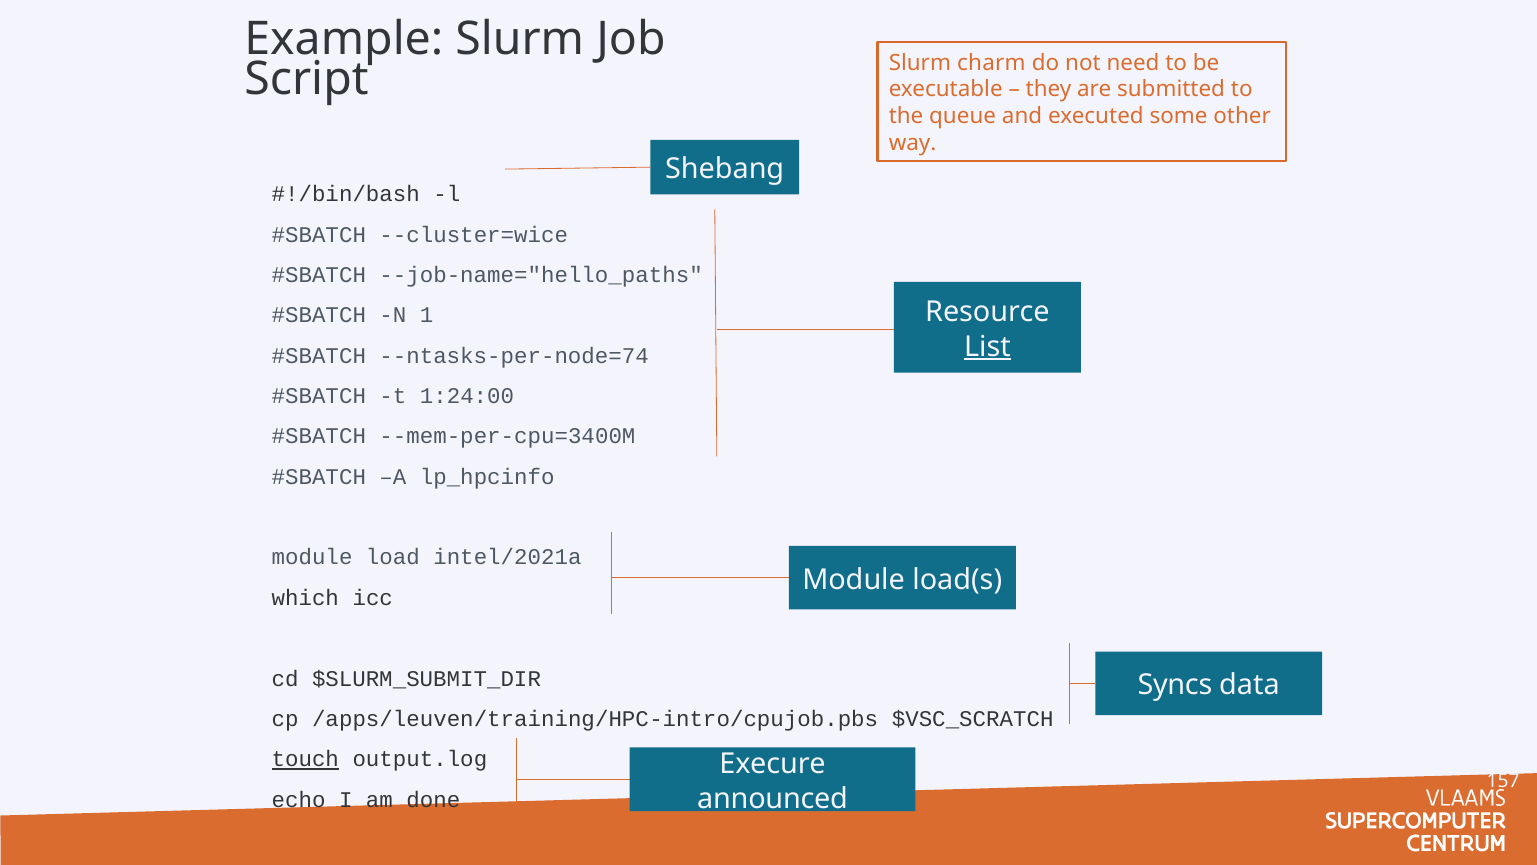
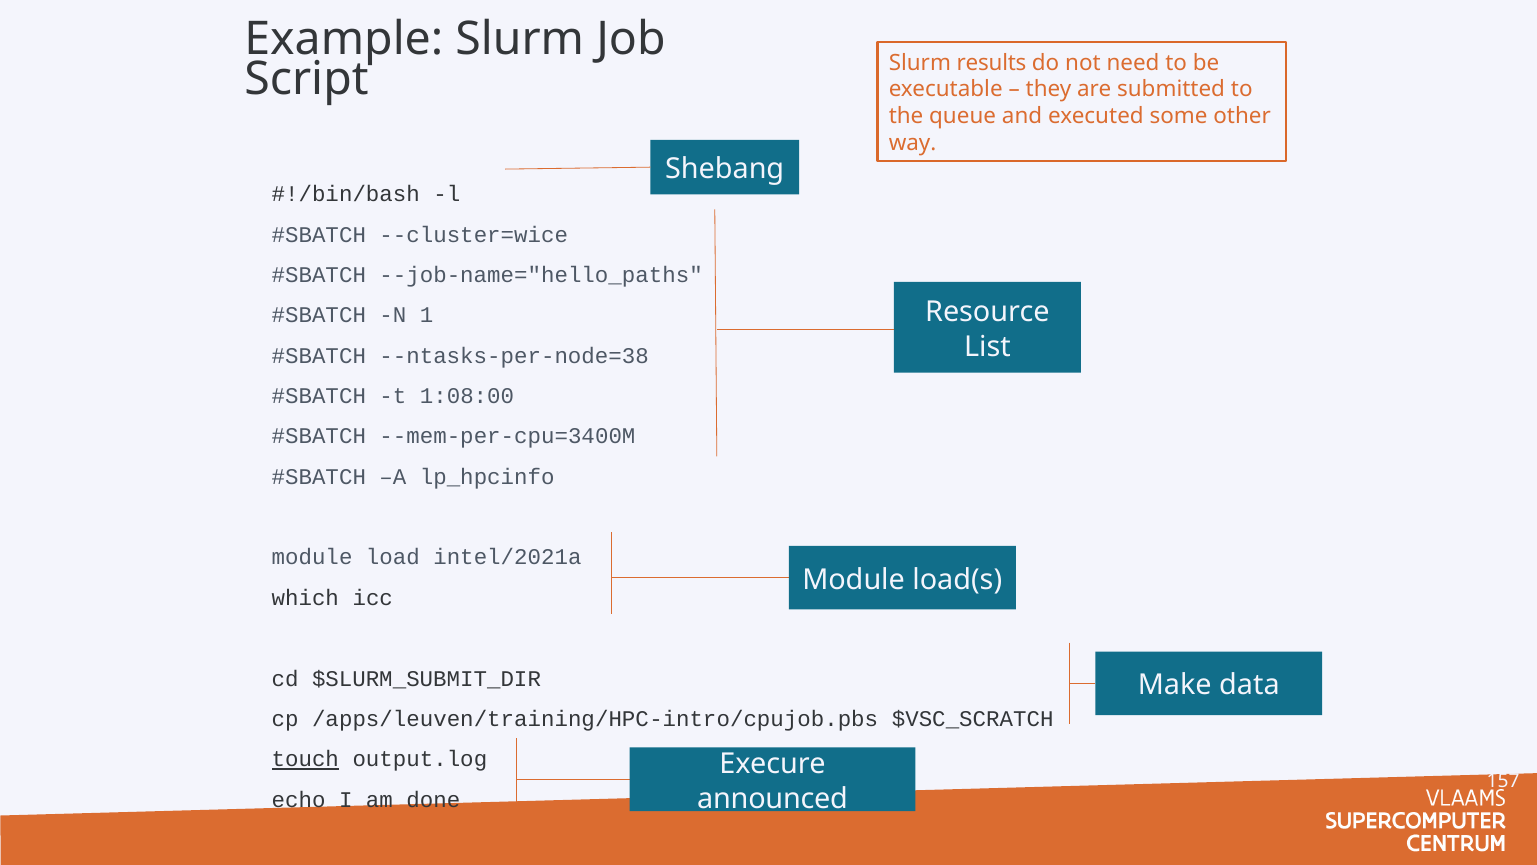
charm: charm -> results
List underline: present -> none
--ntasks-per-node=74: --ntasks-per-node=74 -> --ntasks-per-node=38
1:24:00: 1:24:00 -> 1:08:00
Syncs: Syncs -> Make
